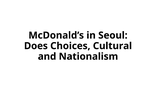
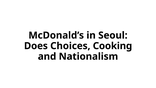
Cultural: Cultural -> Cooking
